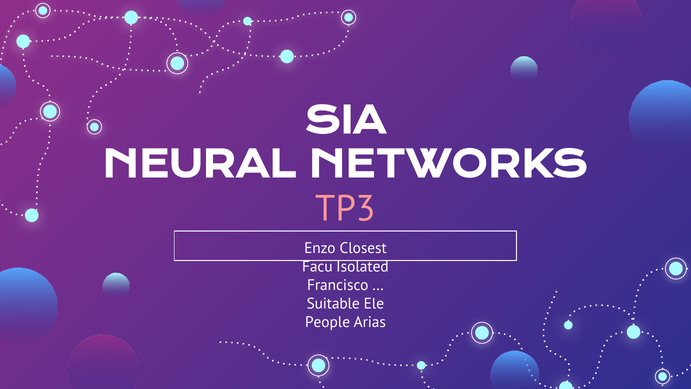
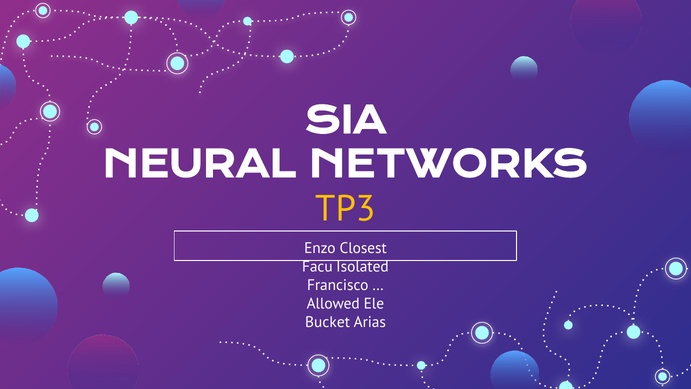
TP3 colour: pink -> yellow
Suitable: Suitable -> Allowed
People: People -> Bucket
